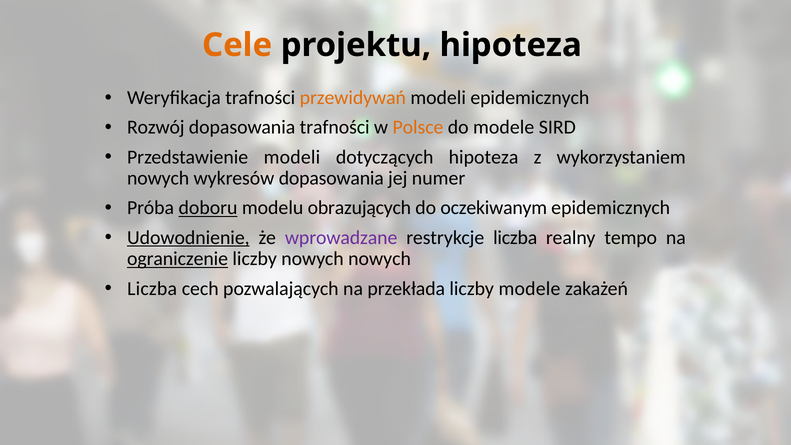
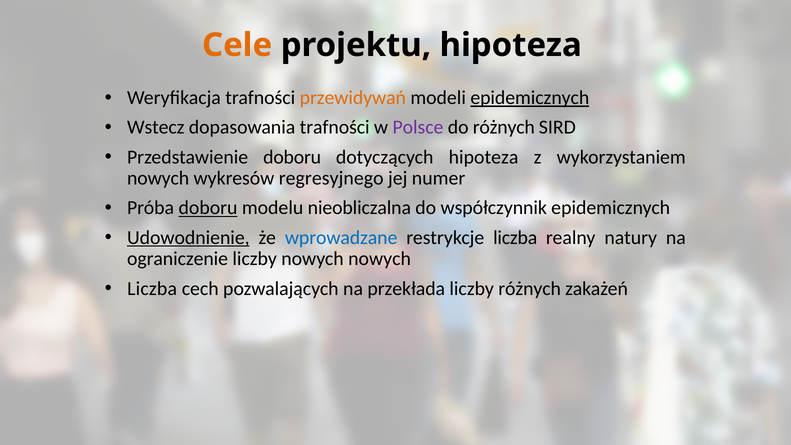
epidemicznych at (530, 98) underline: none -> present
Rozwój: Rozwój -> Wstecz
Polsce colour: orange -> purple
do modele: modele -> różnych
Przedstawienie modeli: modeli -> doboru
wykresów dopasowania: dopasowania -> regresyjnego
obrazujących: obrazujących -> nieobliczalna
oczekiwanym: oczekiwanym -> współczynnik
wprowadzane colour: purple -> blue
tempo: tempo -> natury
ograniczenie underline: present -> none
liczby modele: modele -> różnych
